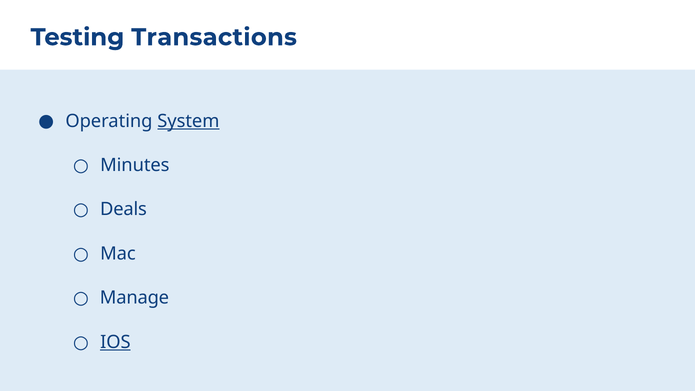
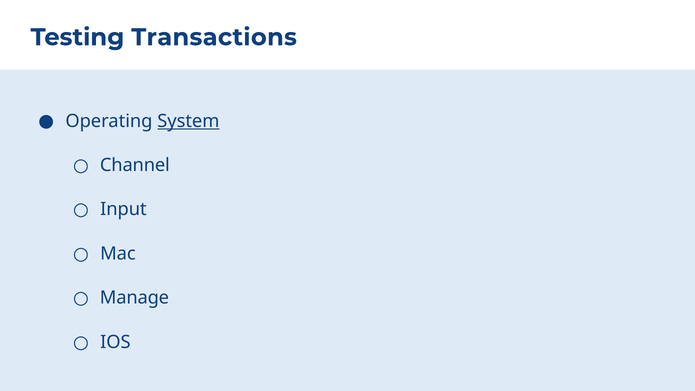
Minutes: Minutes -> Channel
Deals: Deals -> Input
IOS underline: present -> none
